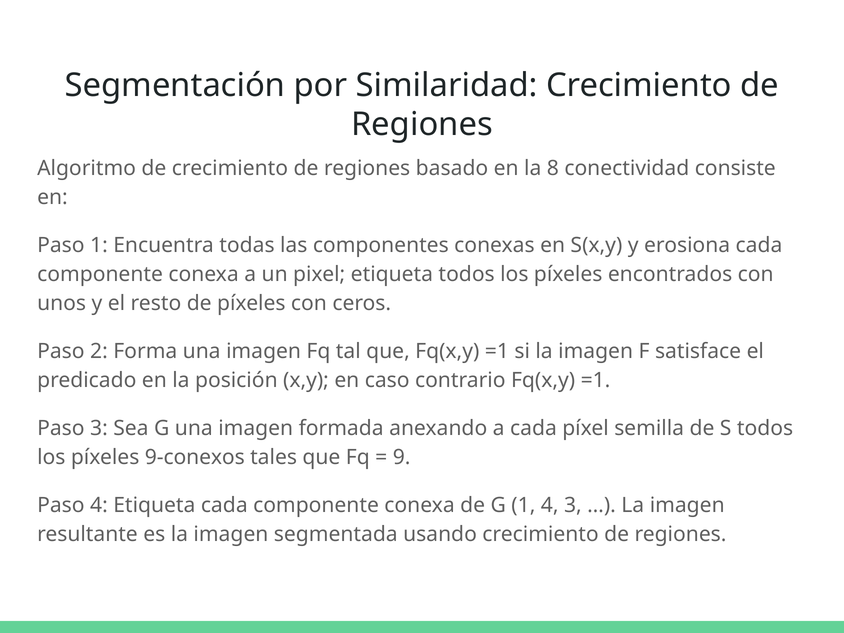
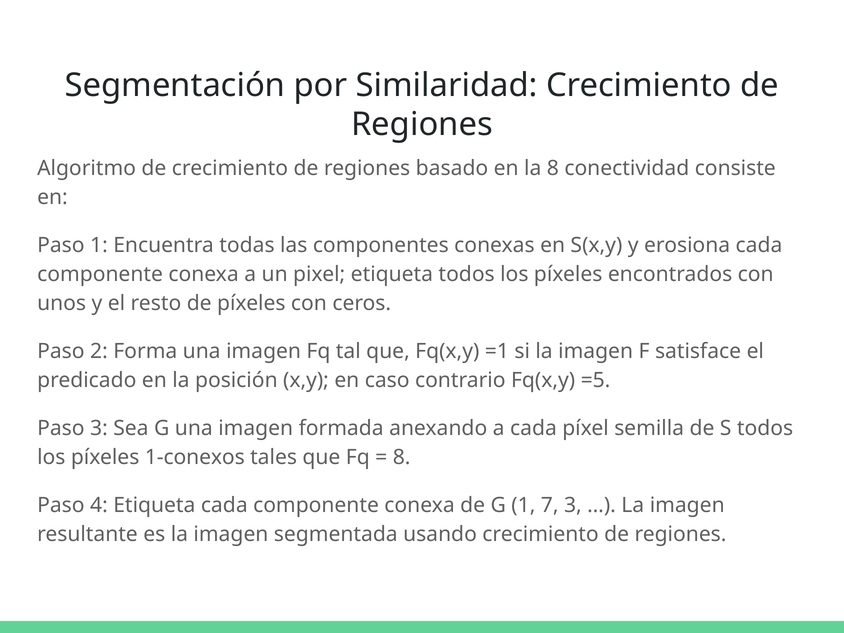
contrario Fq(x,y =1: =1 -> =5
9-conexos: 9-conexos -> 1-conexos
9 at (402, 457): 9 -> 8
1 4: 4 -> 7
